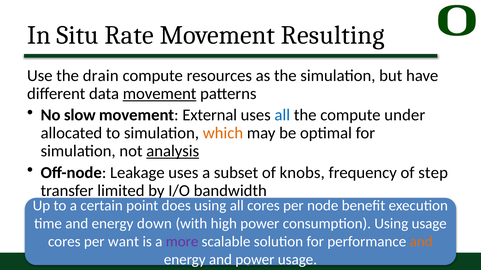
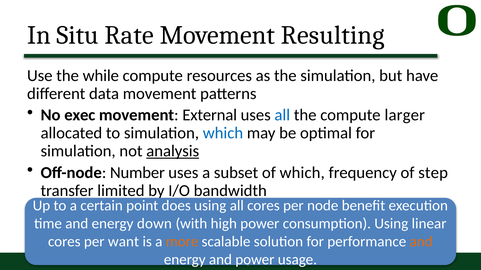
drain: drain -> while
movement at (160, 94) underline: present -> none
slow: slow -> exec
under: under -> larger
which at (223, 133) colour: orange -> blue
Off-node Leakage: Leakage -> Number
of knobs: knobs -> which
Using usage: usage -> linear
more colour: purple -> orange
